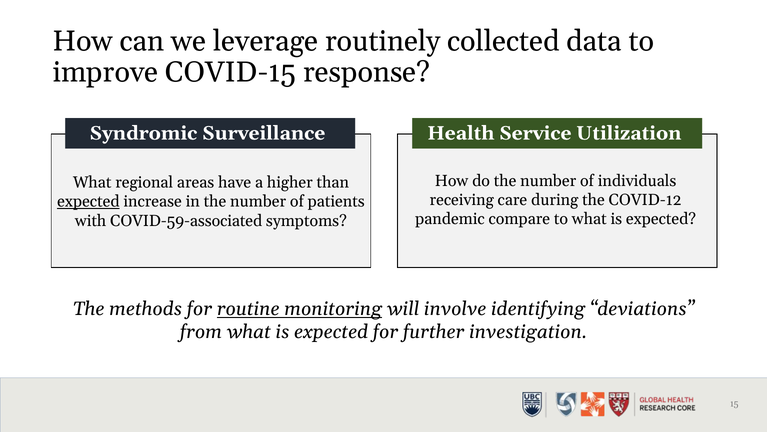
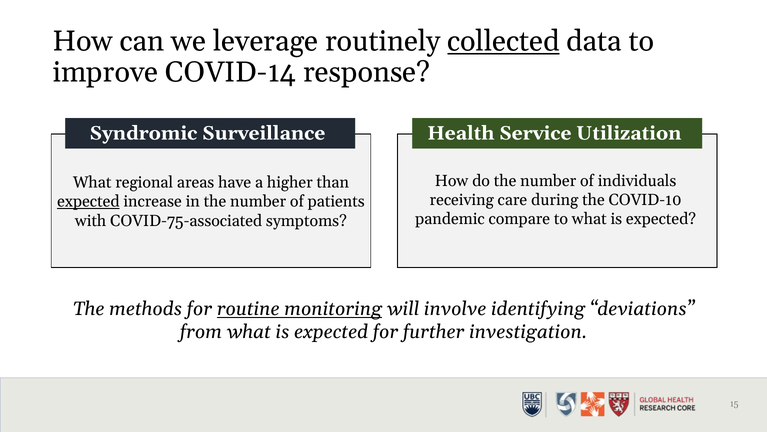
collected underline: none -> present
COVID-15: COVID-15 -> COVID-14
COVID-12: COVID-12 -> COVID-10
COVID-59-associated: COVID-59-associated -> COVID-75-associated
